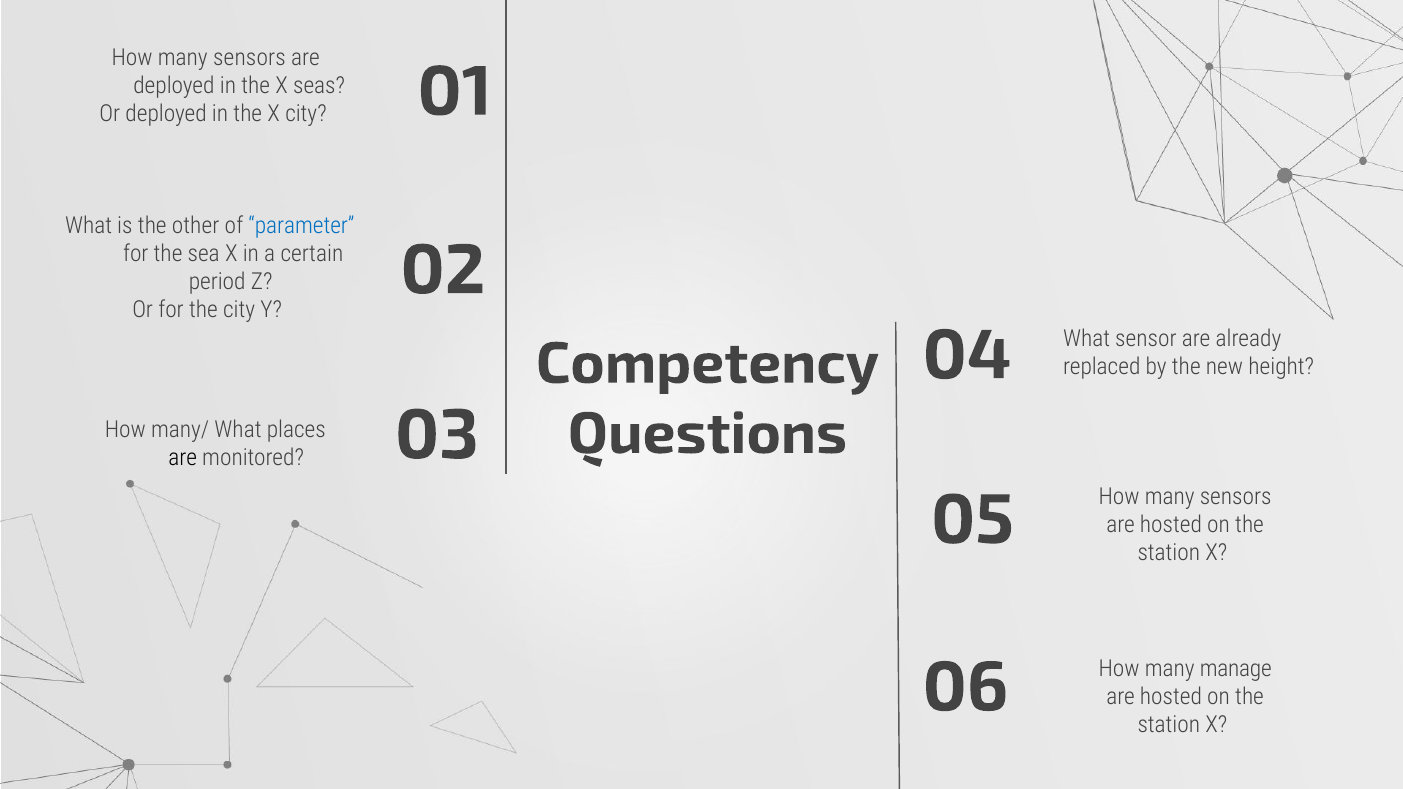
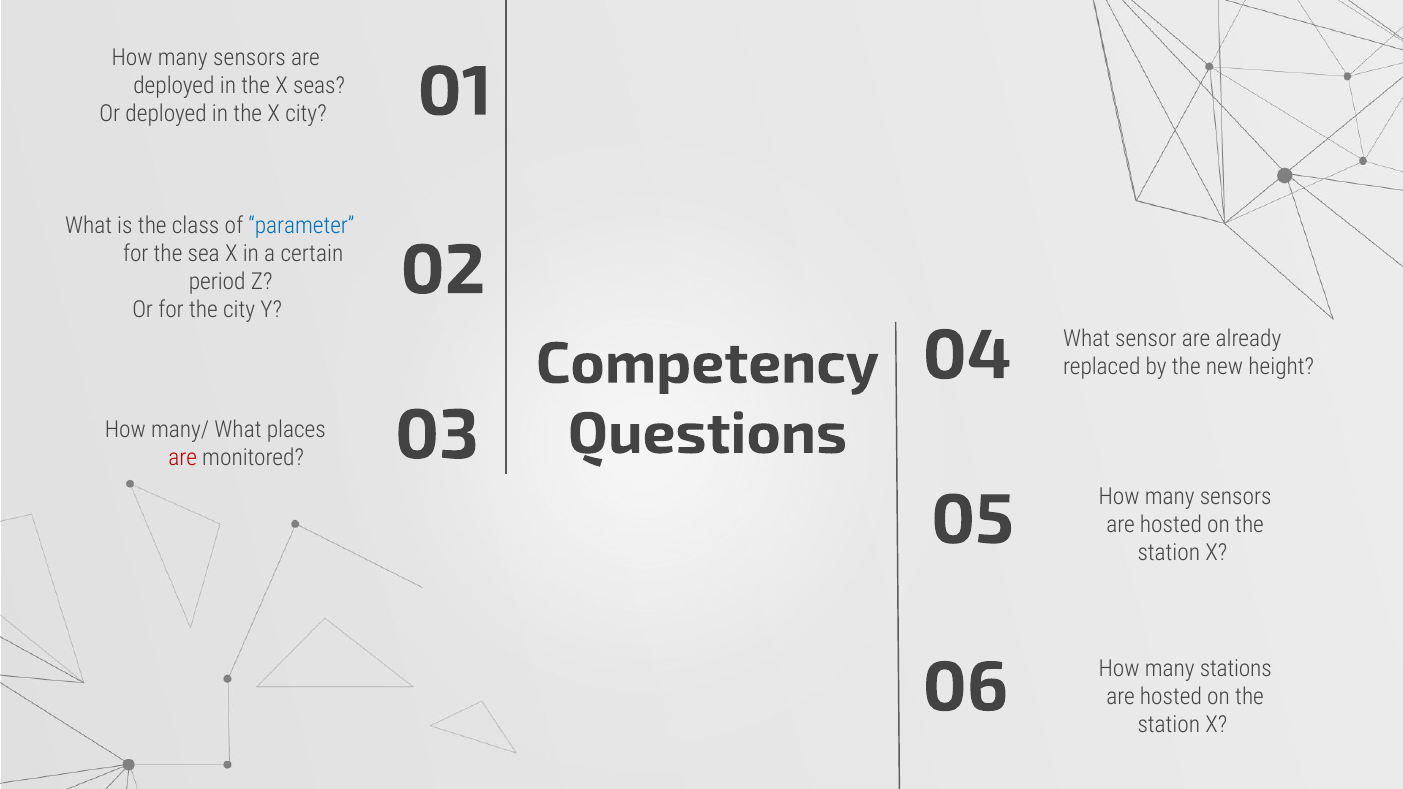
other: other -> class
are at (183, 458) colour: black -> red
manage: manage -> stations
